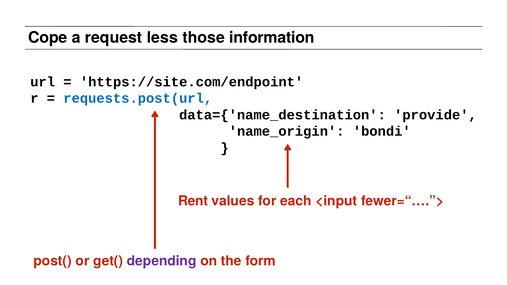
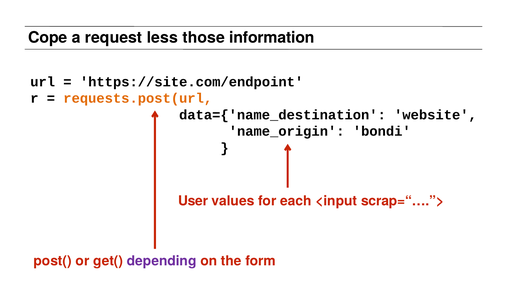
requests.post(url colour: blue -> orange
provide: provide -> website
Rent: Rent -> User
fewer=“….”>: fewer=“….”> -> scrap=“….”>
